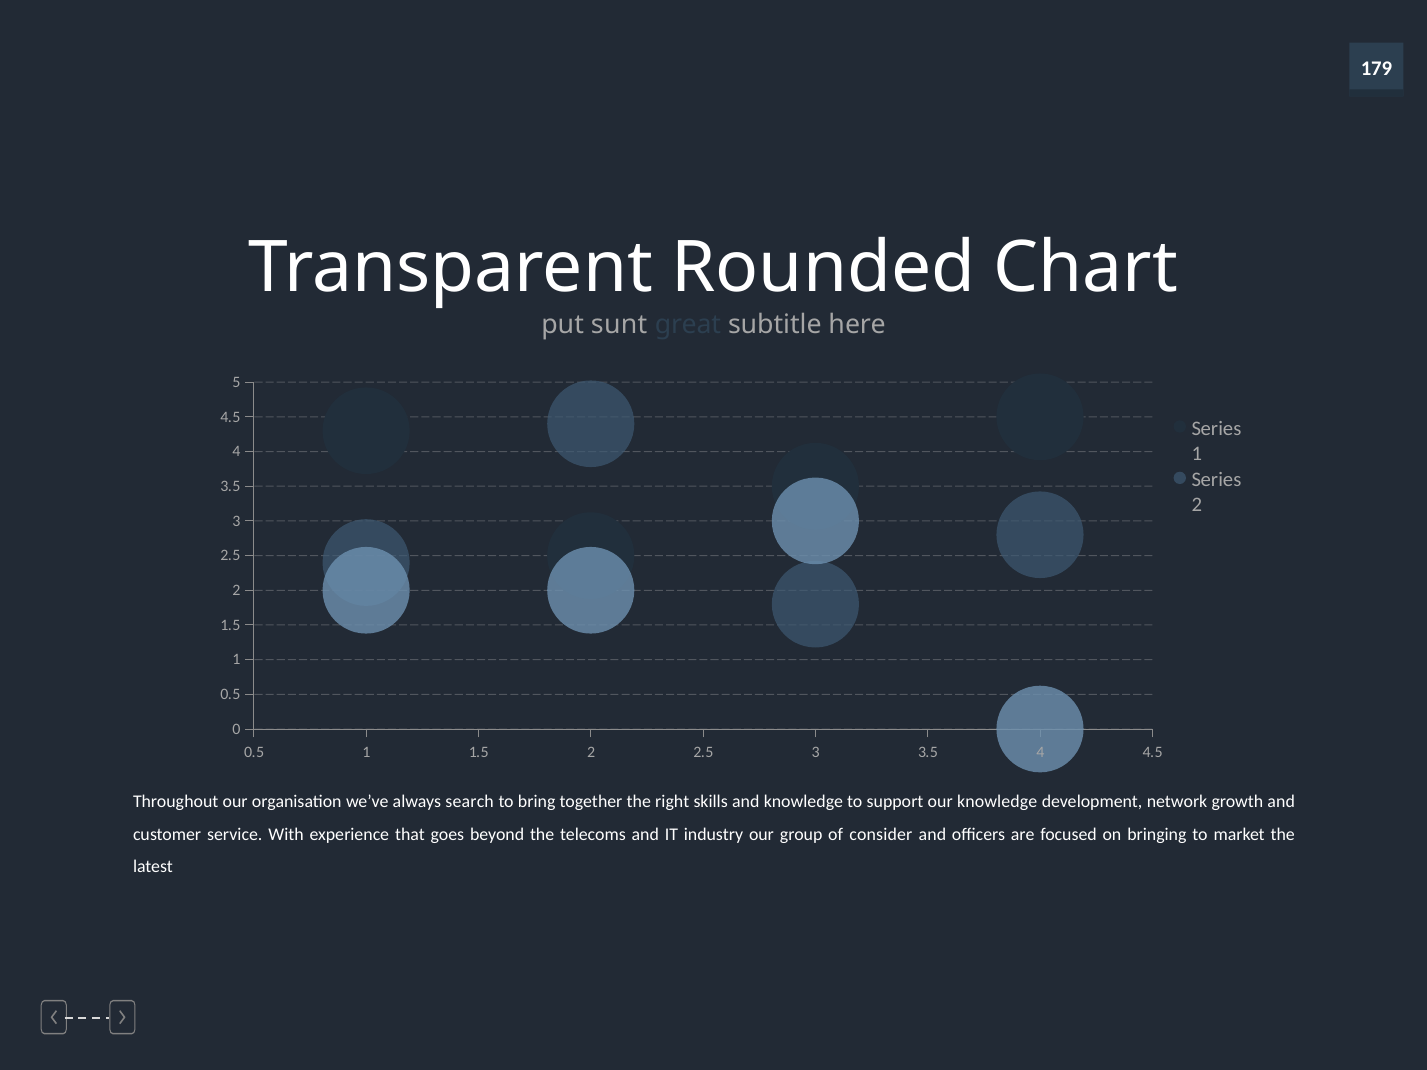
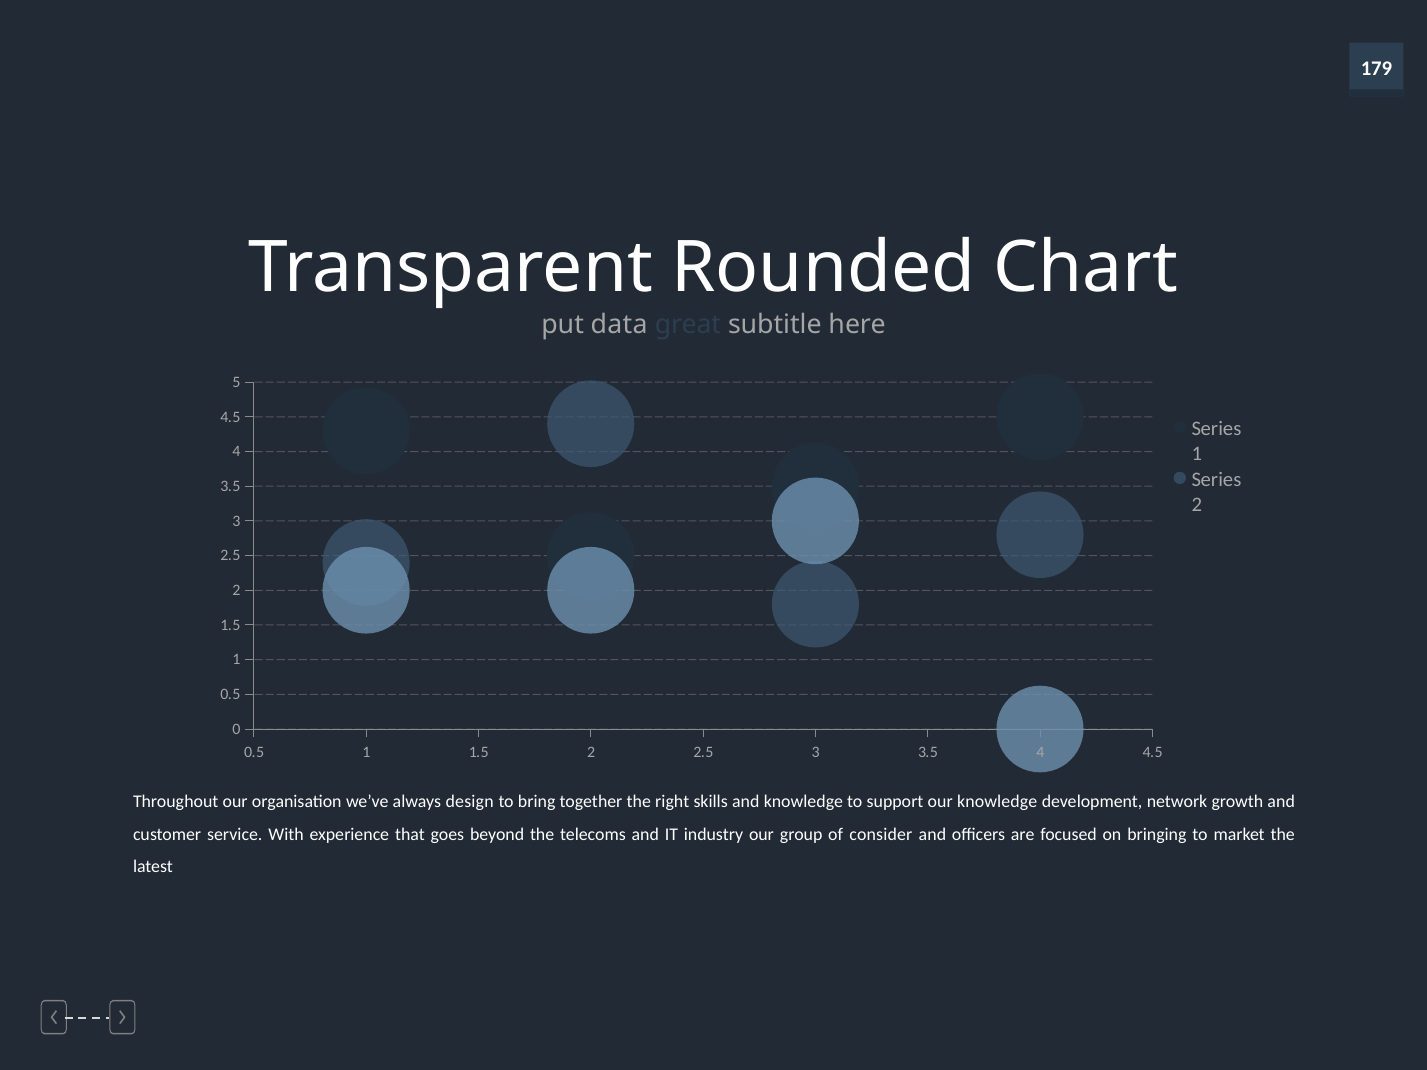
sunt: sunt -> data
search: search -> design
